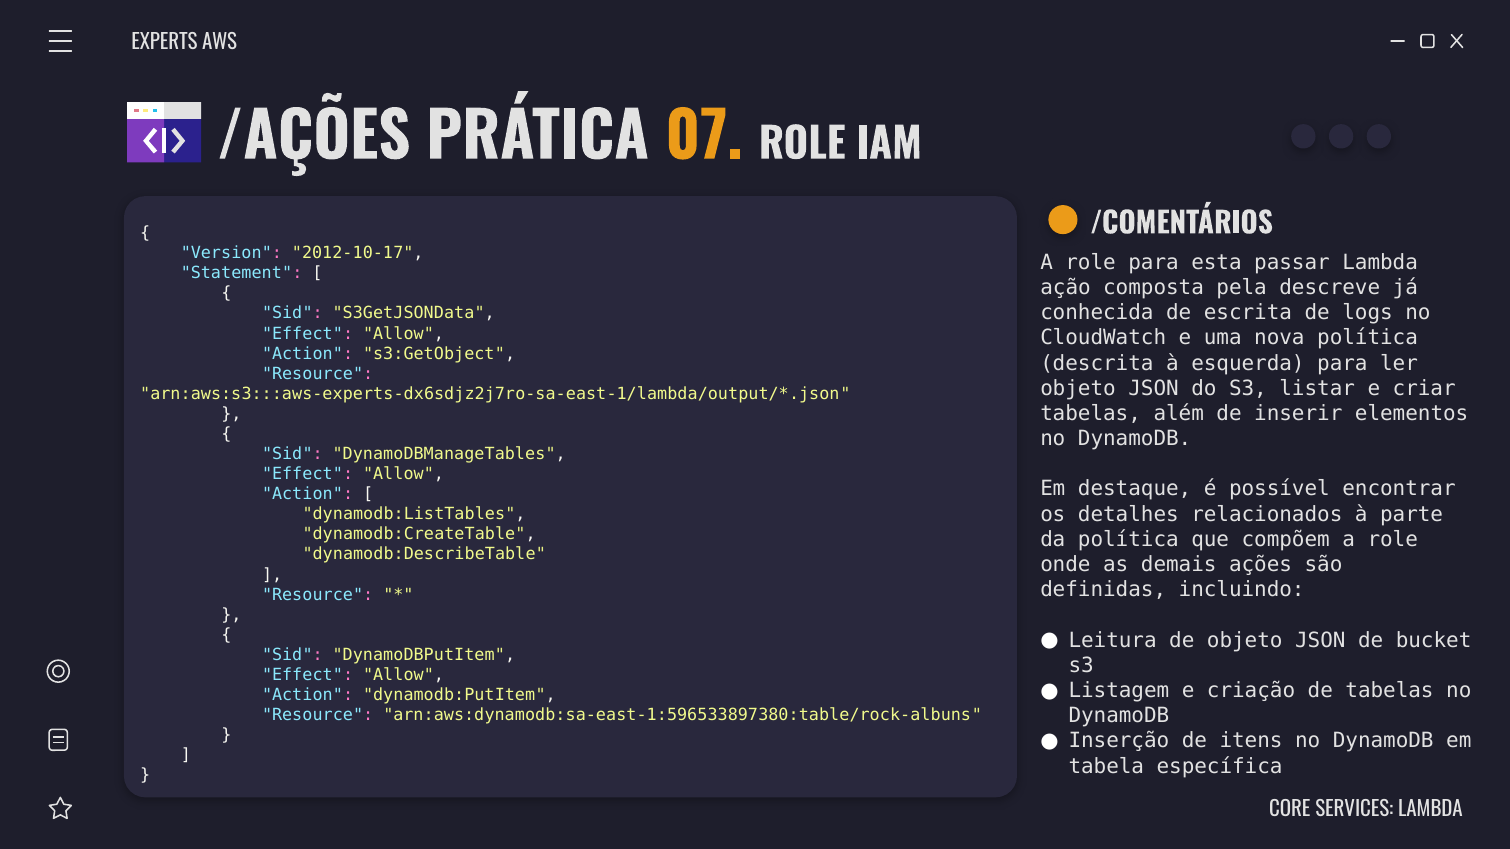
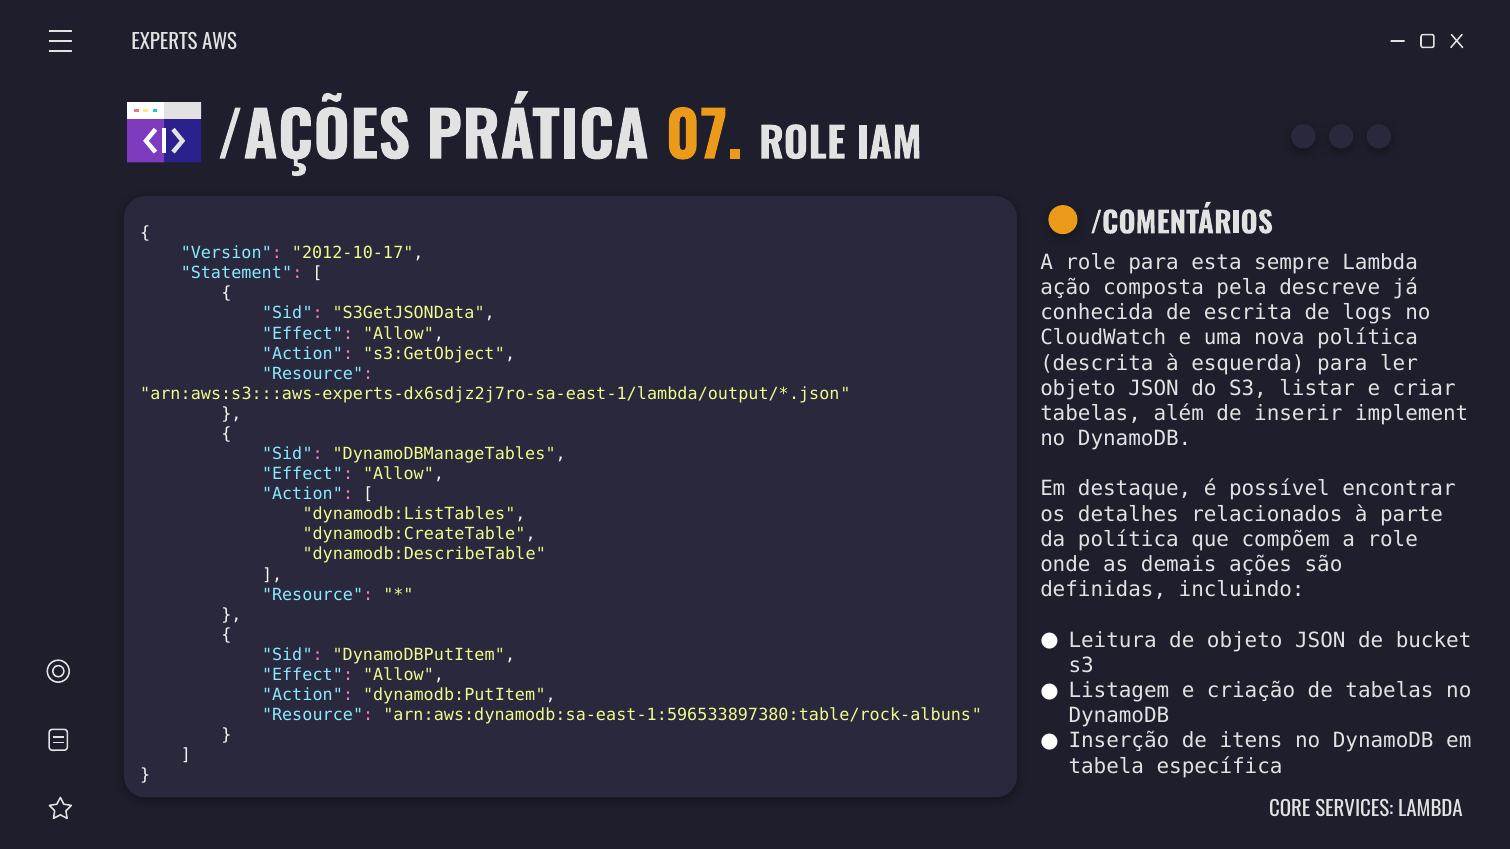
passar: passar -> sempre
elementos: elementos -> implement
